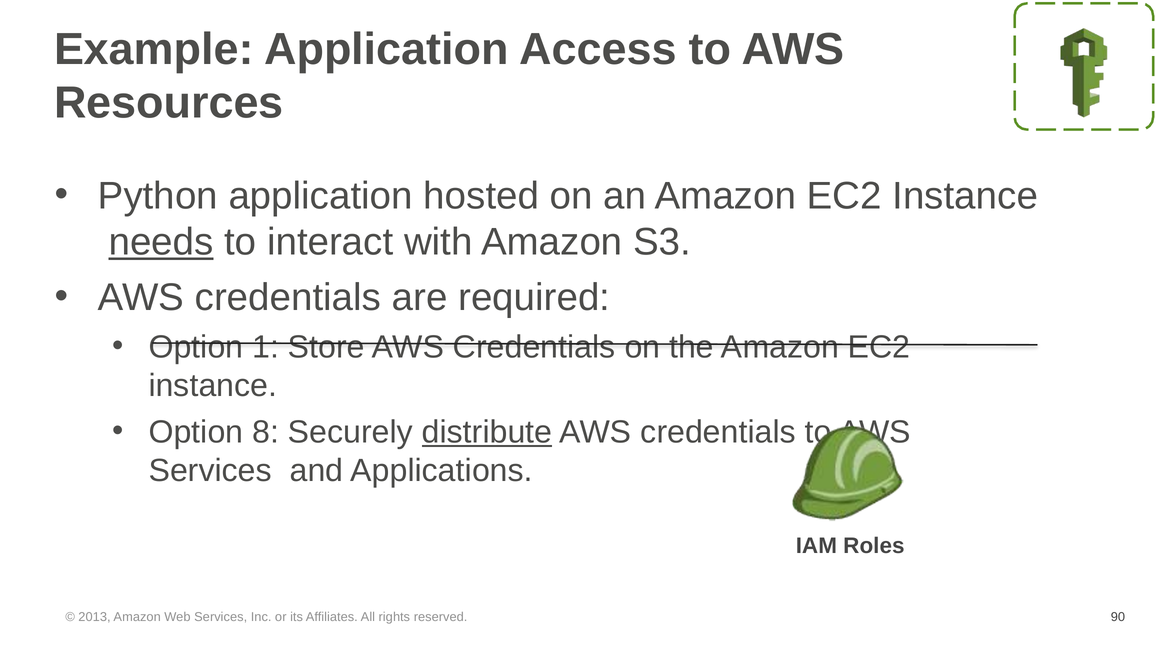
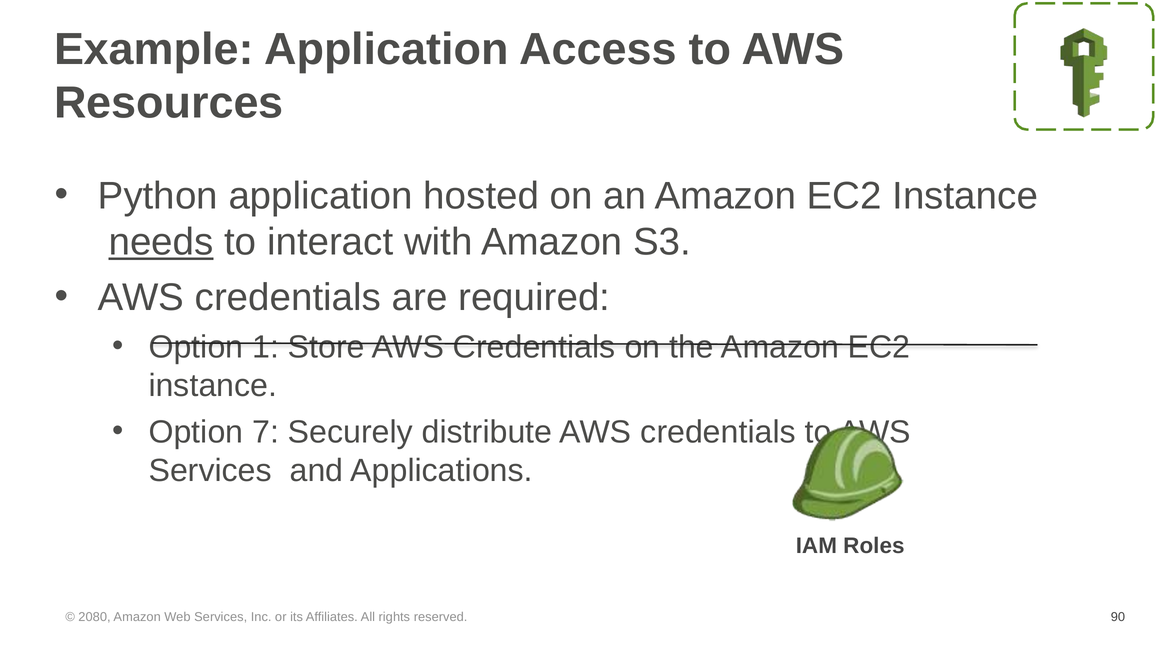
8: 8 -> 7
distribute underline: present -> none
2013: 2013 -> 2080
